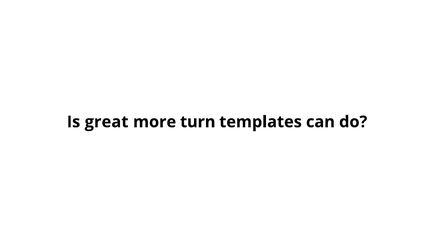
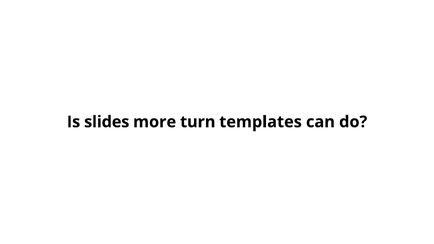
great: great -> slides
